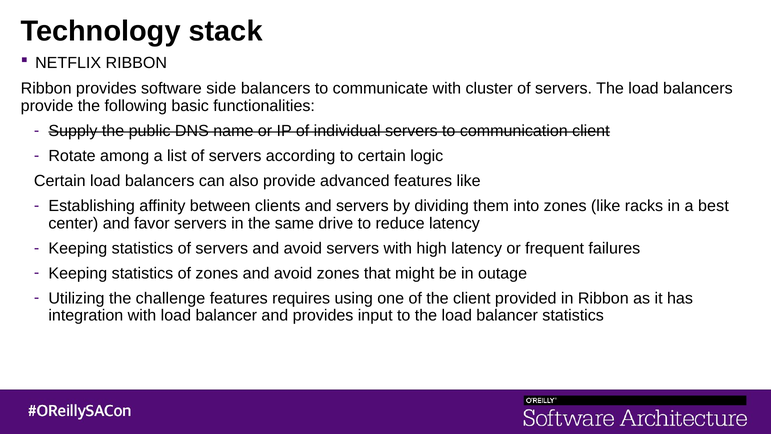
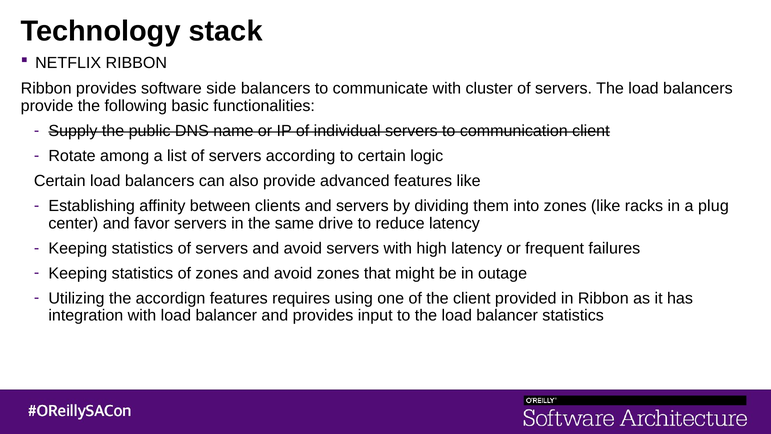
best: best -> plug
challenge: challenge -> accordign
